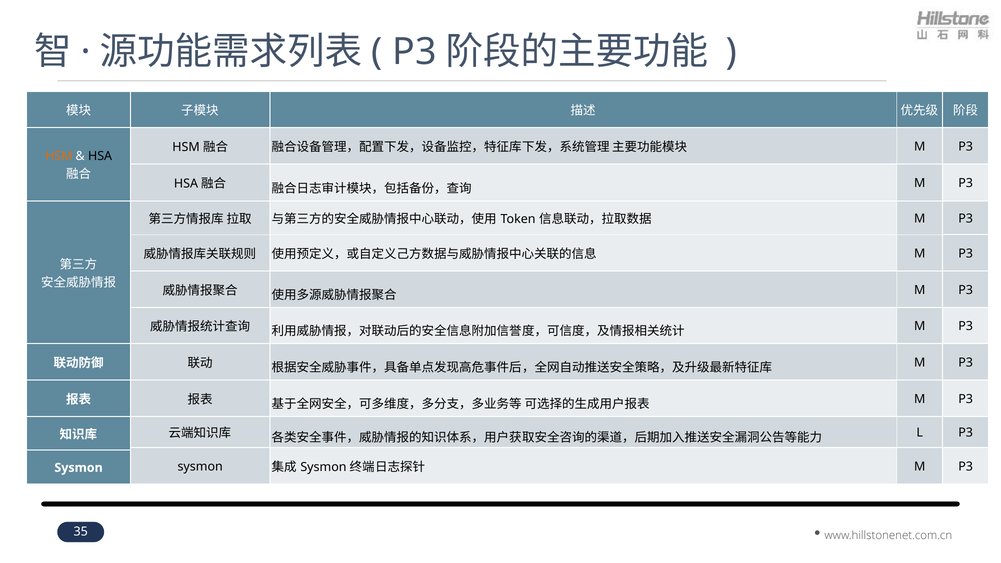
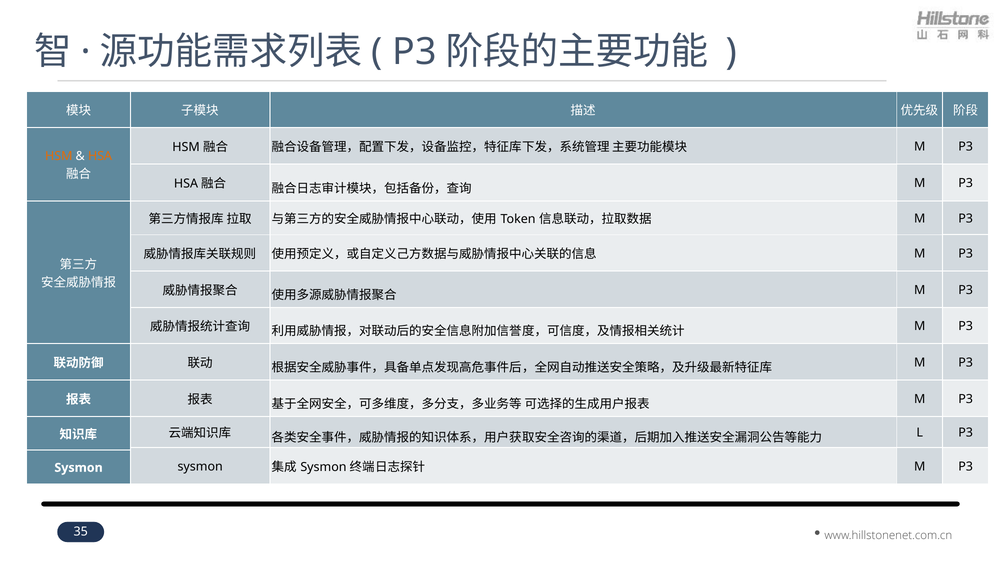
HSA at (100, 156) colour: black -> orange
